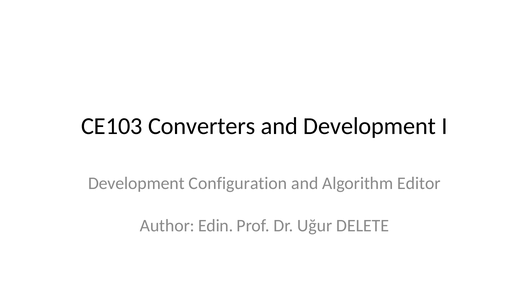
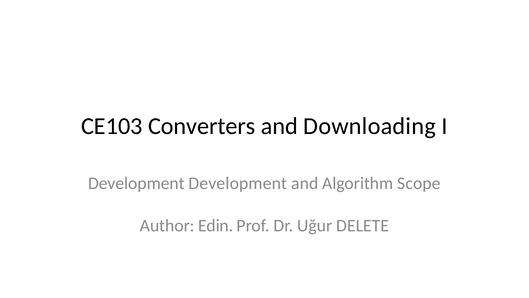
and Development: Development -> Downloading
Development Configuration: Configuration -> Development
Editor: Editor -> Scope
